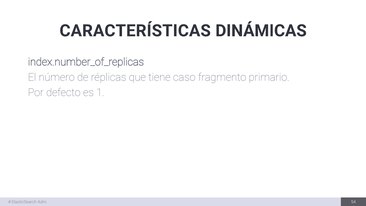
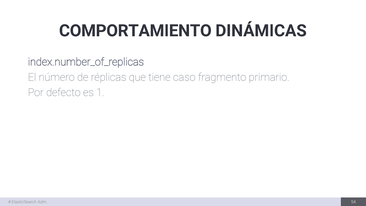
CARACTERÍSTICAS: CARACTERÍSTICAS -> COMPORTAMIENTO
